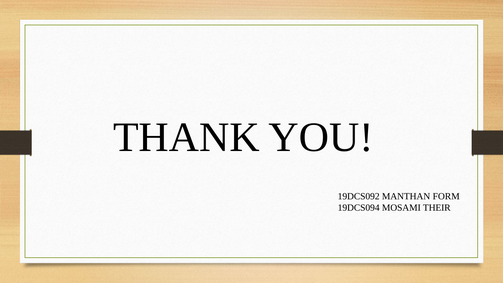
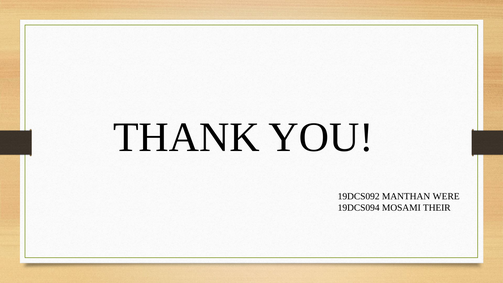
FORM: FORM -> WERE
